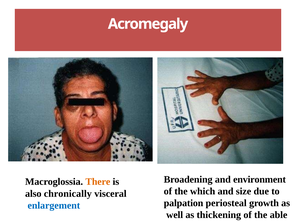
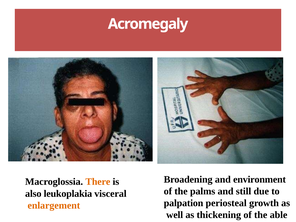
which: which -> palms
size: size -> still
chronically: chronically -> leukoplakia
enlargement colour: blue -> orange
